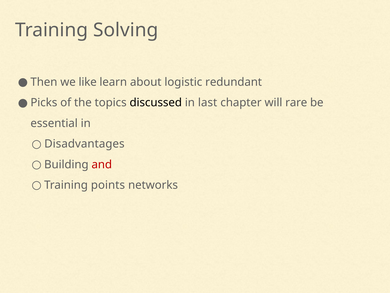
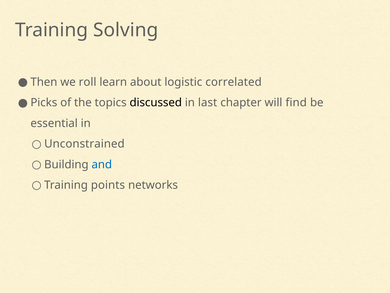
like: like -> roll
redundant: redundant -> correlated
rare: rare -> find
Disadvantages: Disadvantages -> Unconstrained
and colour: red -> blue
